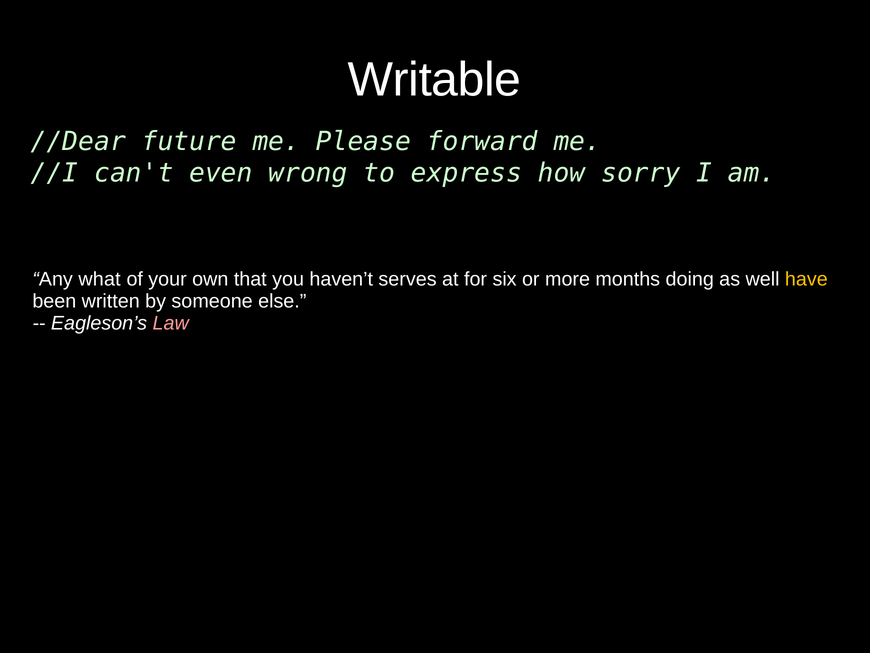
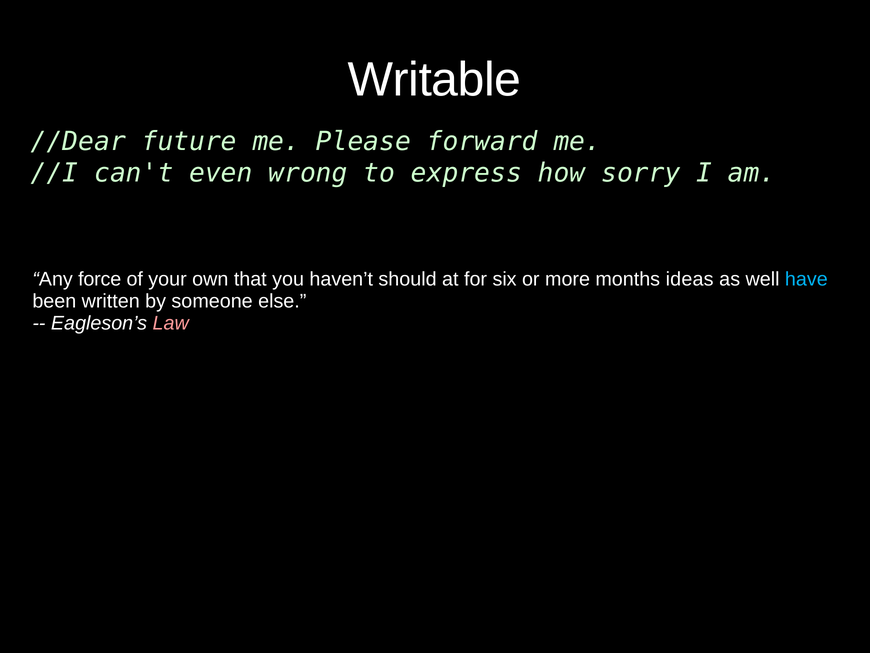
what: what -> force
serves: serves -> should
doing: doing -> ideas
have colour: yellow -> light blue
